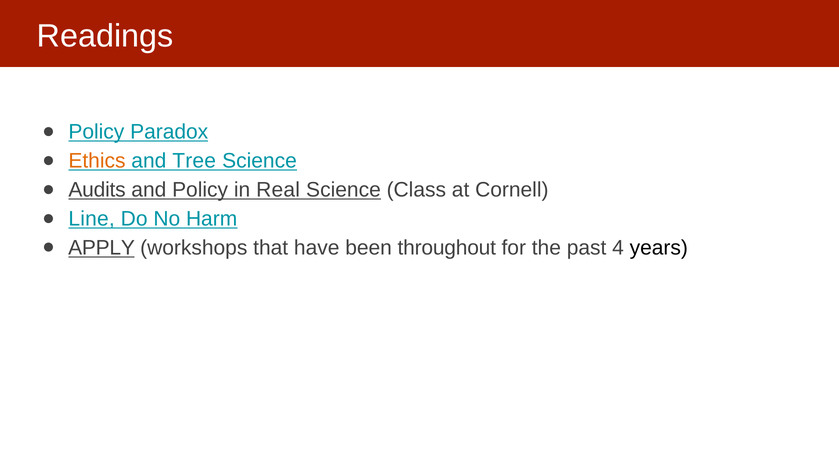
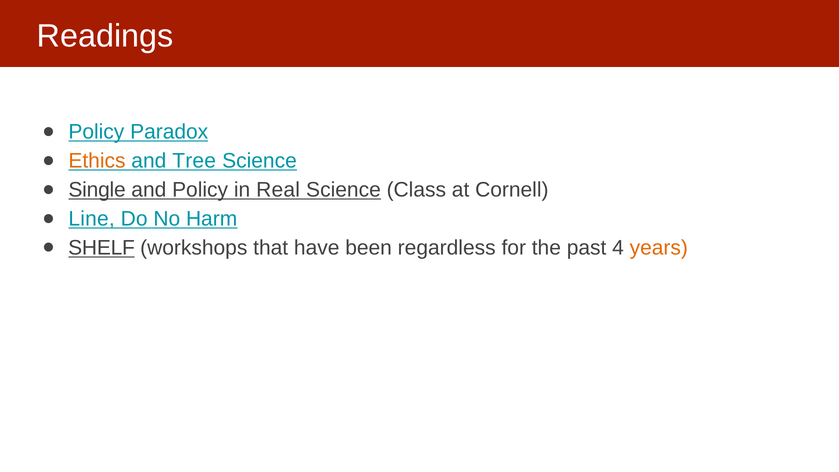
Audits: Audits -> Single
APPLY: APPLY -> SHELF
throughout: throughout -> regardless
years colour: black -> orange
